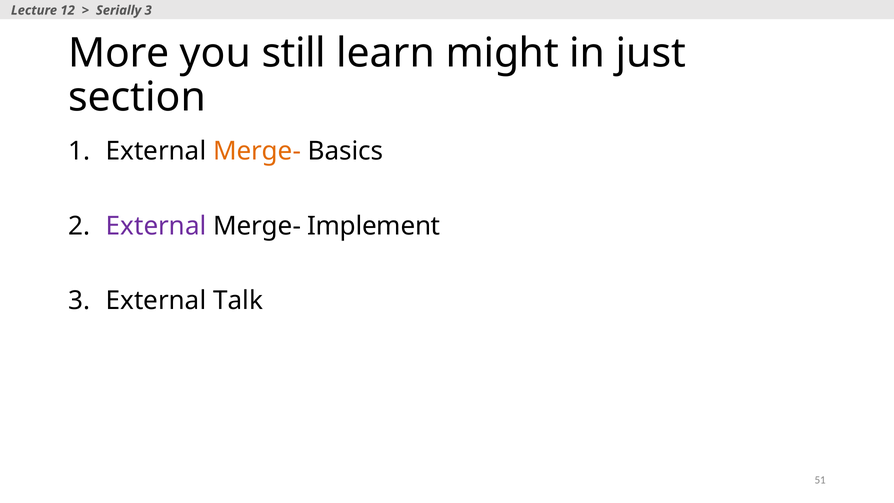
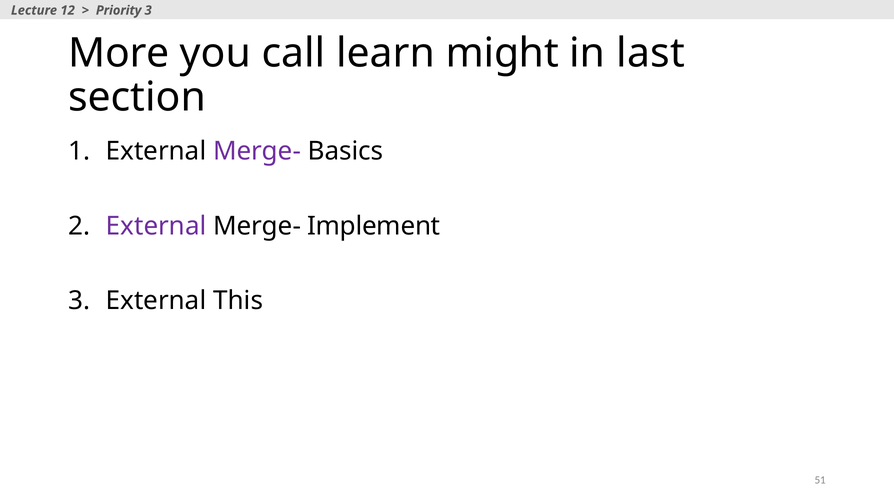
Serially: Serially -> Priority
still: still -> call
just: just -> last
Merge- at (257, 151) colour: orange -> purple
Talk: Talk -> This
